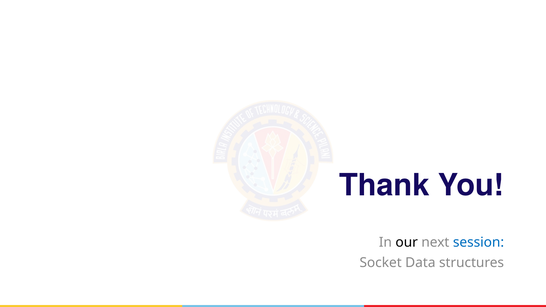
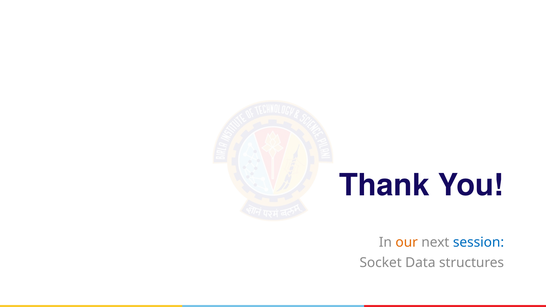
our colour: black -> orange
